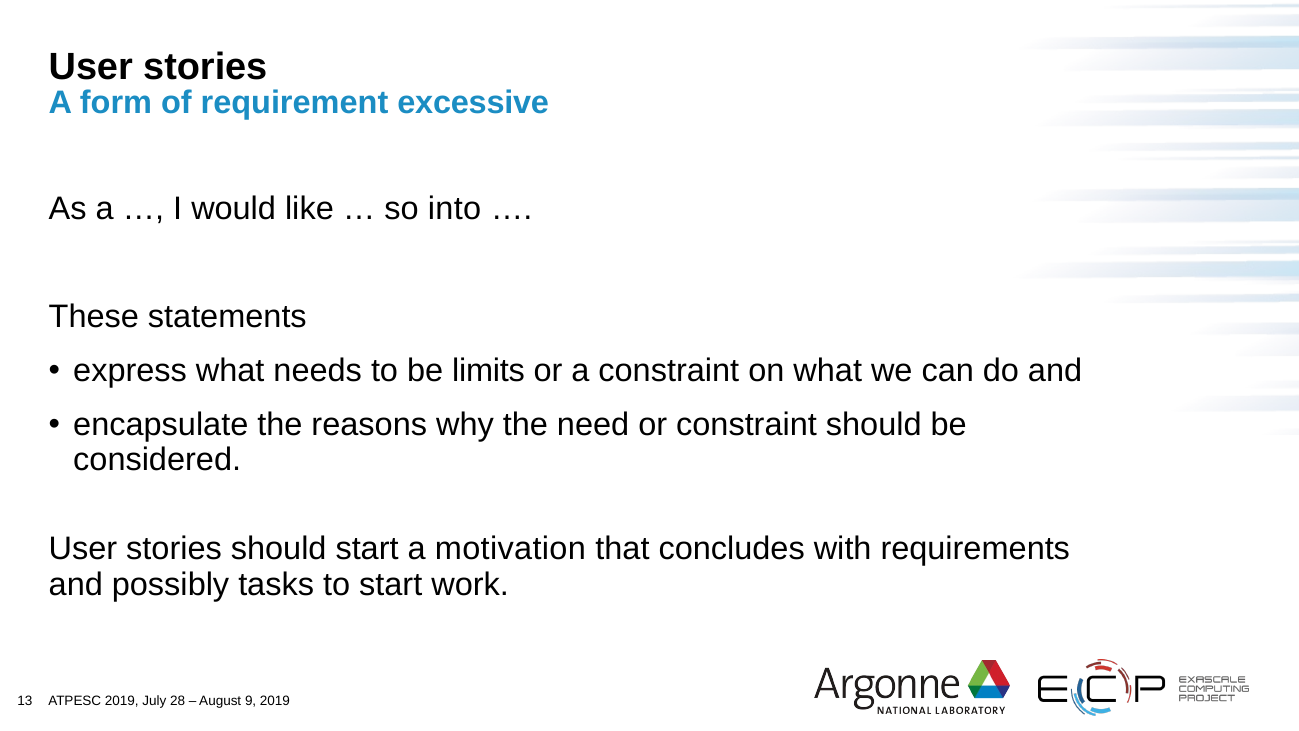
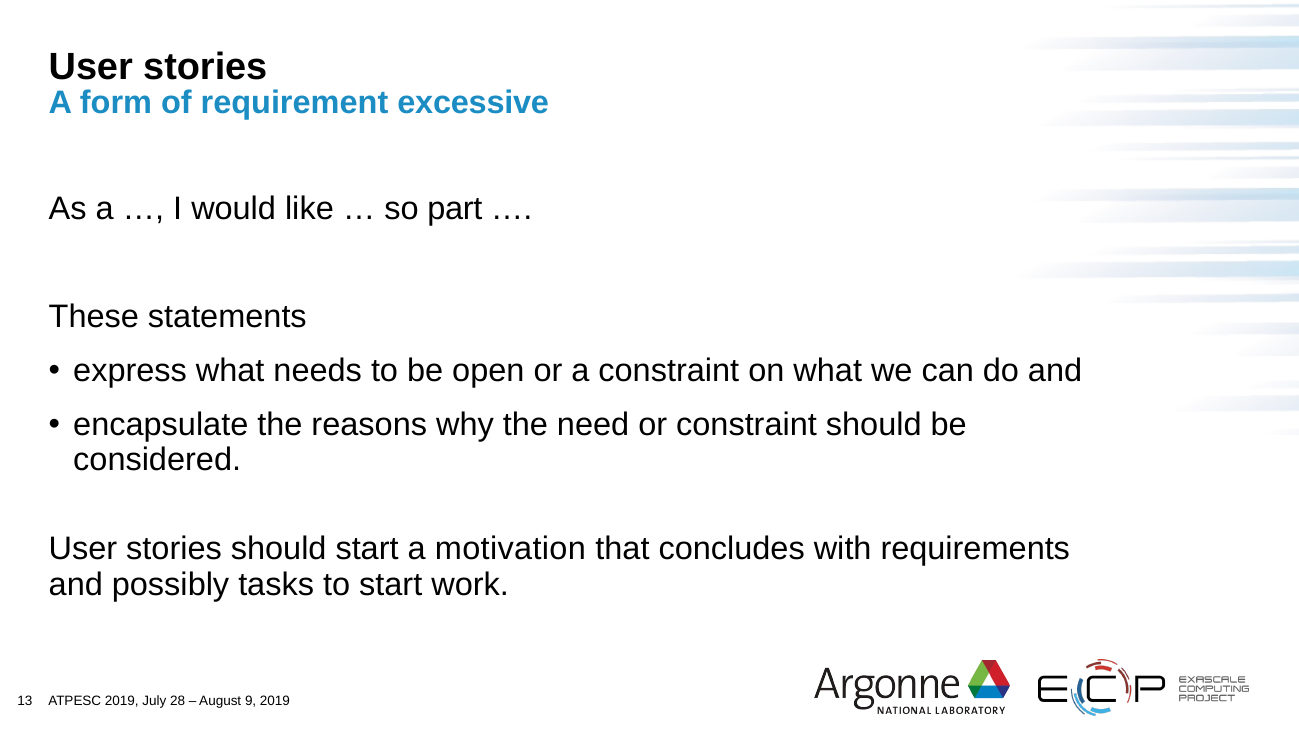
into: into -> part
limits: limits -> open
